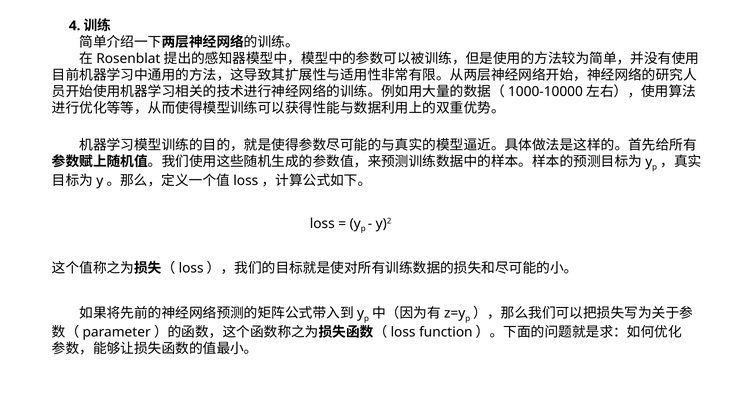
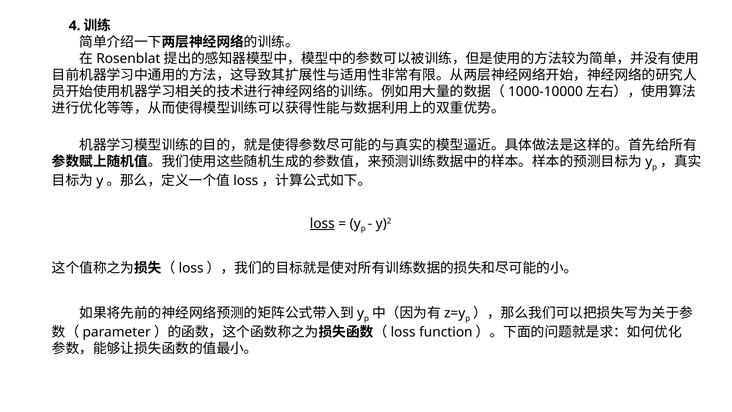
loss underline: none -> present
